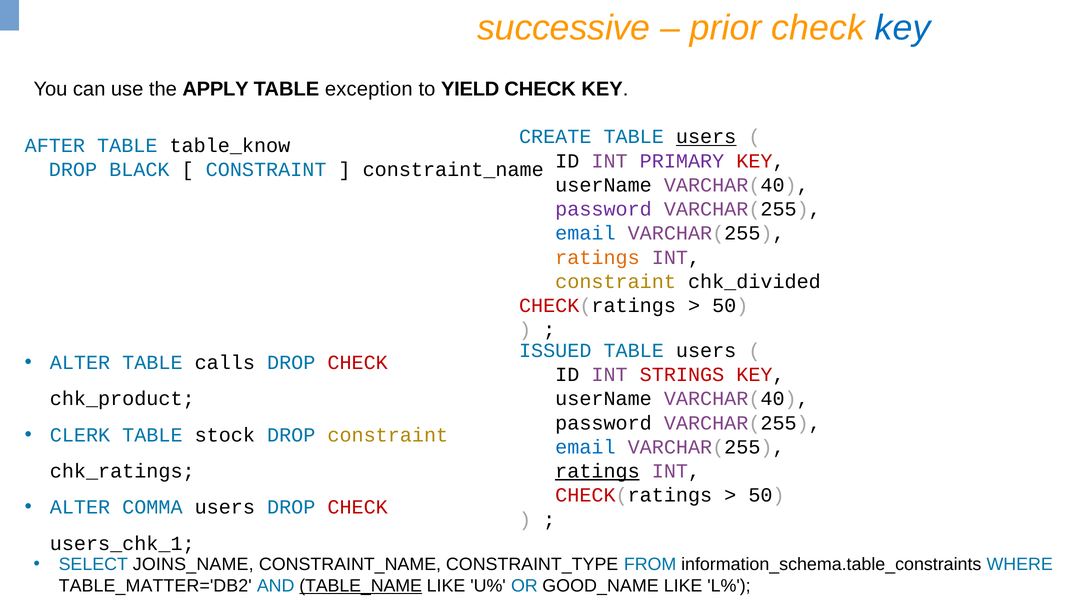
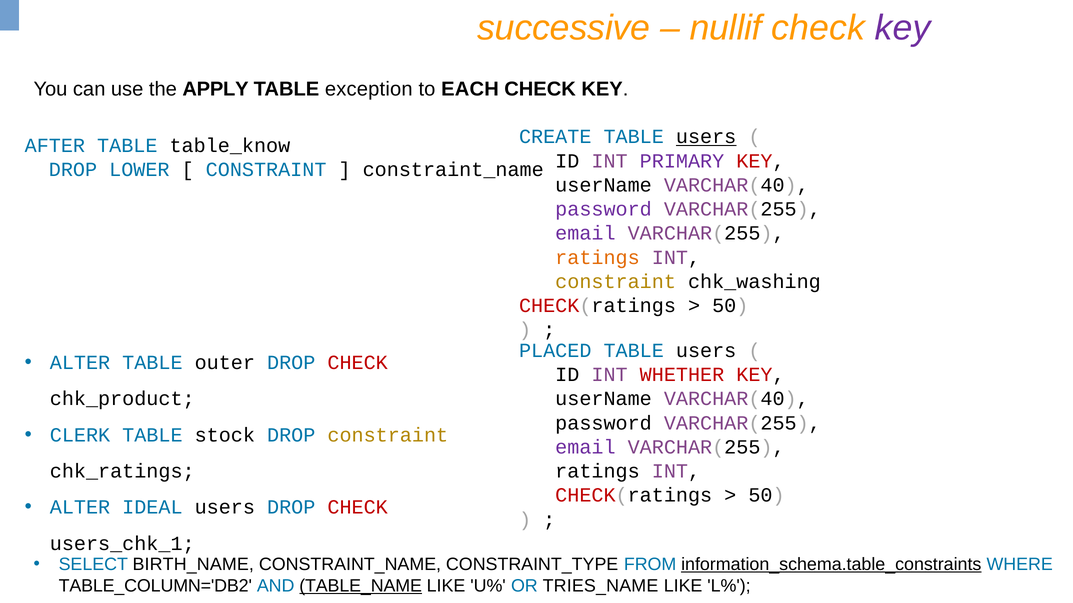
prior: prior -> nullif
key at (903, 28) colour: blue -> purple
YIELD: YIELD -> EACH
BLACK: BLACK -> LOWER
email at (585, 234) colour: blue -> purple
chk_divided: chk_divided -> chk_washing
ISSUED: ISSUED -> PLACED
calls: calls -> outer
STRINGS: STRINGS -> WHETHER
email at (585, 447) colour: blue -> purple
ratings at (597, 472) underline: present -> none
COMMA: COMMA -> IDEAL
JOINS_NAME: JOINS_NAME -> BIRTH_NAME
information_schema.table_constraints underline: none -> present
TABLE_MATTER='DB2: TABLE_MATTER='DB2 -> TABLE_COLUMN='DB2
GOOD_NAME: GOOD_NAME -> TRIES_NAME
